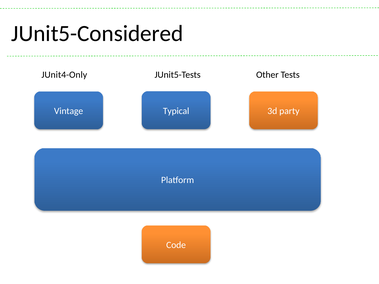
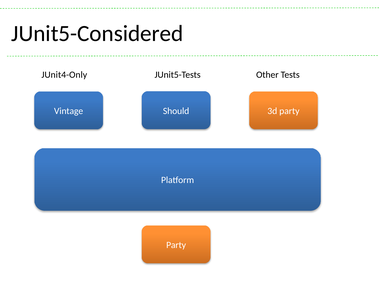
Typical: Typical -> Should
Code at (176, 245): Code -> Party
